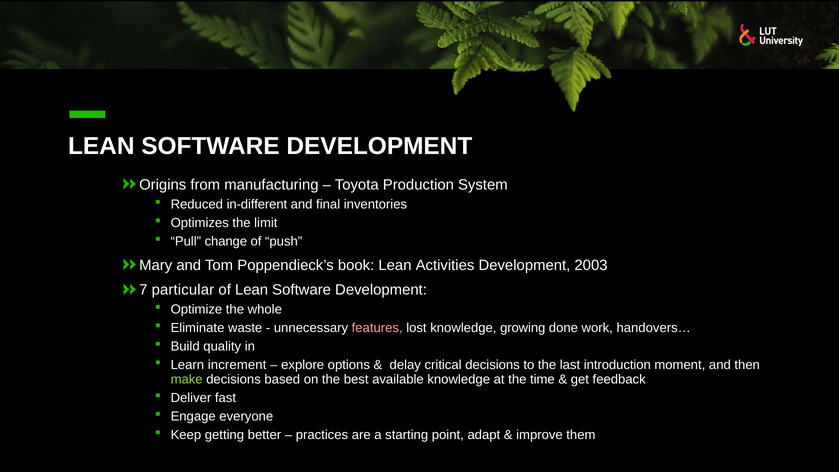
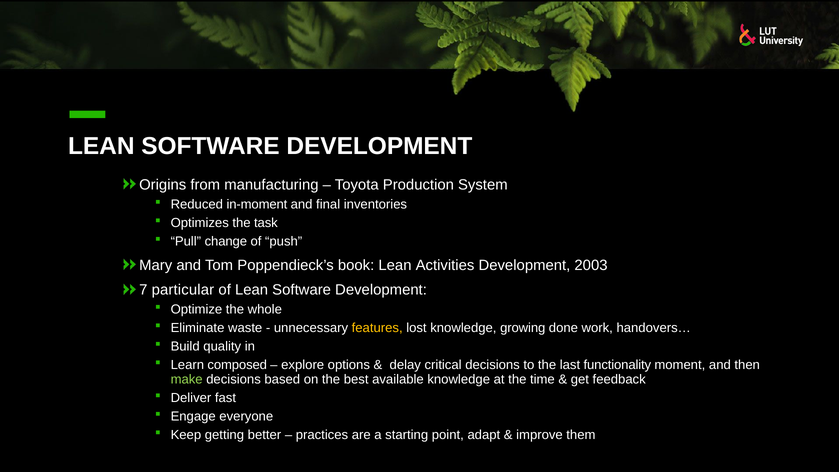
in-different: in-different -> in-moment
limit: limit -> task
features colour: pink -> yellow
increment: increment -> composed
introduction: introduction -> functionality
